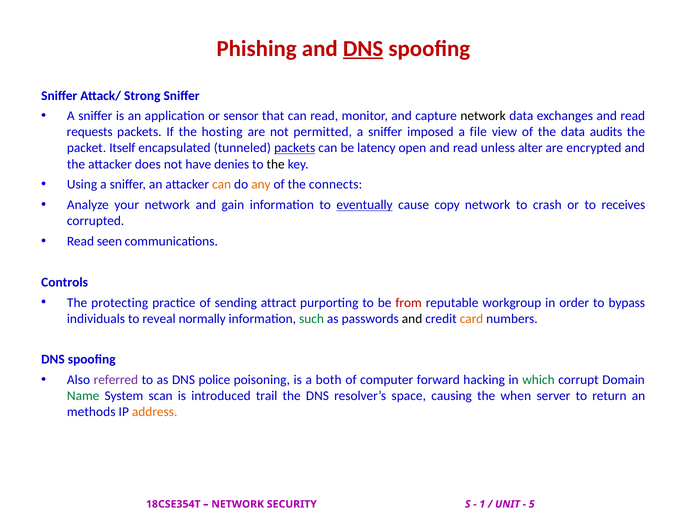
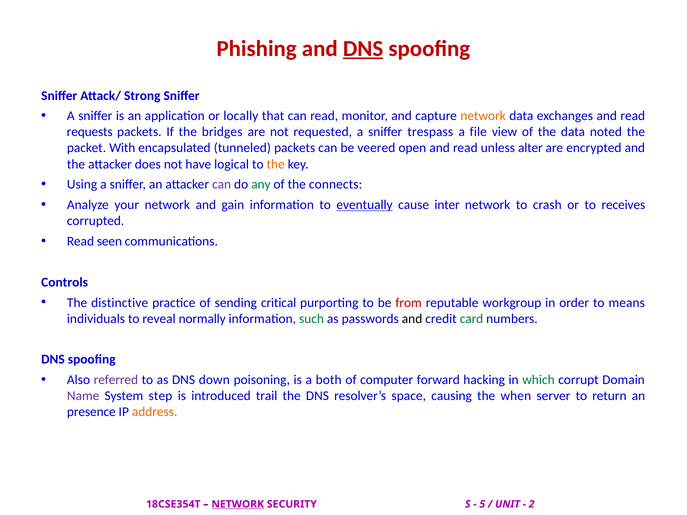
sensor: sensor -> locally
network at (483, 116) colour: black -> orange
hosting: hosting -> bridges
permitted: permitted -> requested
imposed: imposed -> trespass
audits: audits -> noted
Itself: Itself -> With
packets at (295, 148) underline: present -> none
latency: latency -> veered
denies: denies -> logical
the at (276, 164) colour: black -> orange
can at (222, 185) colour: orange -> purple
any colour: orange -> green
copy: copy -> inter
protecting: protecting -> distinctive
attract: attract -> critical
bypass: bypass -> means
card colour: orange -> green
police: police -> down
Name colour: green -> purple
scan: scan -> step
methods: methods -> presence
NETWORK at (238, 504) underline: none -> present
1: 1 -> 5
5: 5 -> 2
